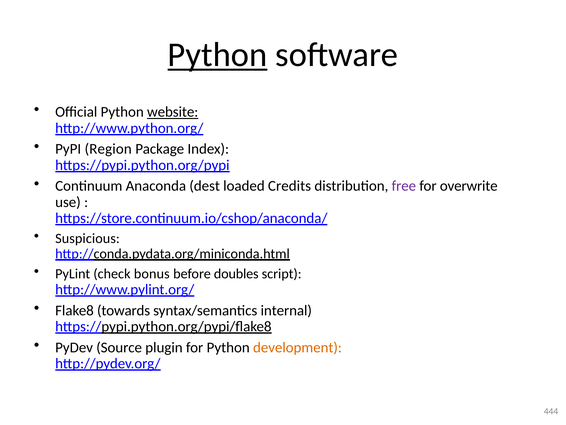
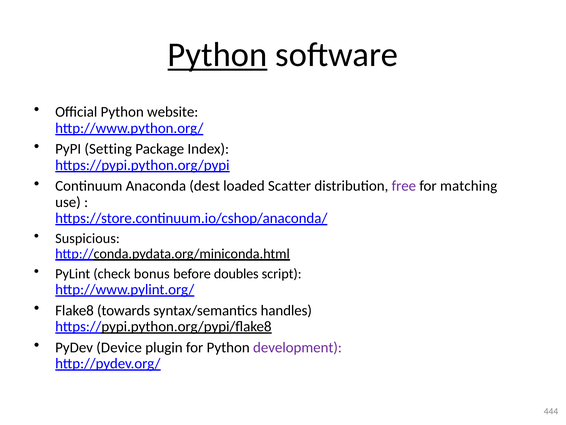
website underline: present -> none
Region: Region -> Setting
Credits: Credits -> Scatter
overwrite: overwrite -> matching
internal: internal -> handles
Source: Source -> Device
development colour: orange -> purple
